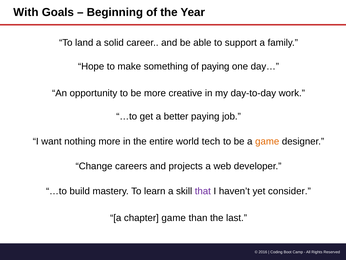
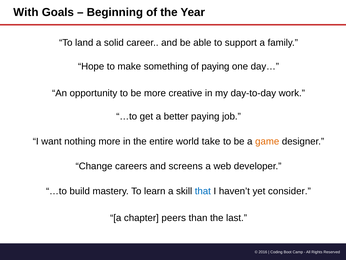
tech: tech -> take
projects: projects -> screens
that colour: purple -> blue
chapter game: game -> peers
